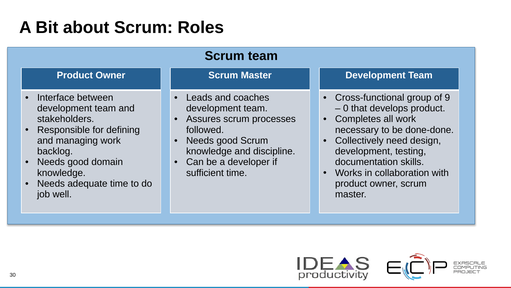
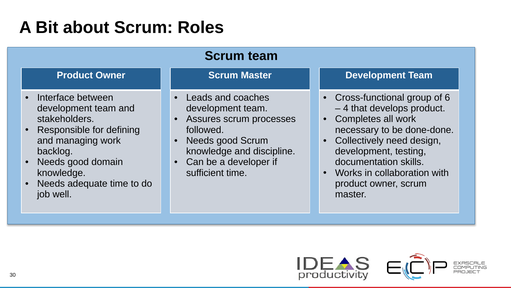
9: 9 -> 6
0: 0 -> 4
